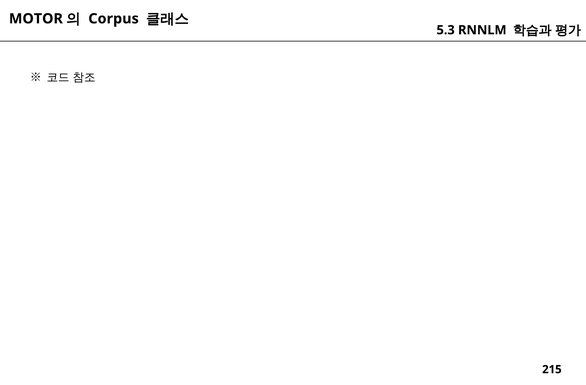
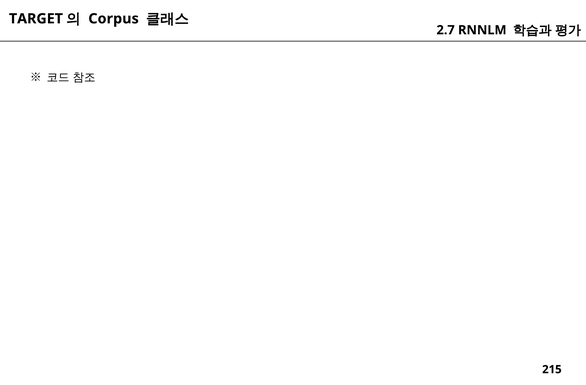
MOTOR: MOTOR -> TARGET
5.3: 5.3 -> 2.7
